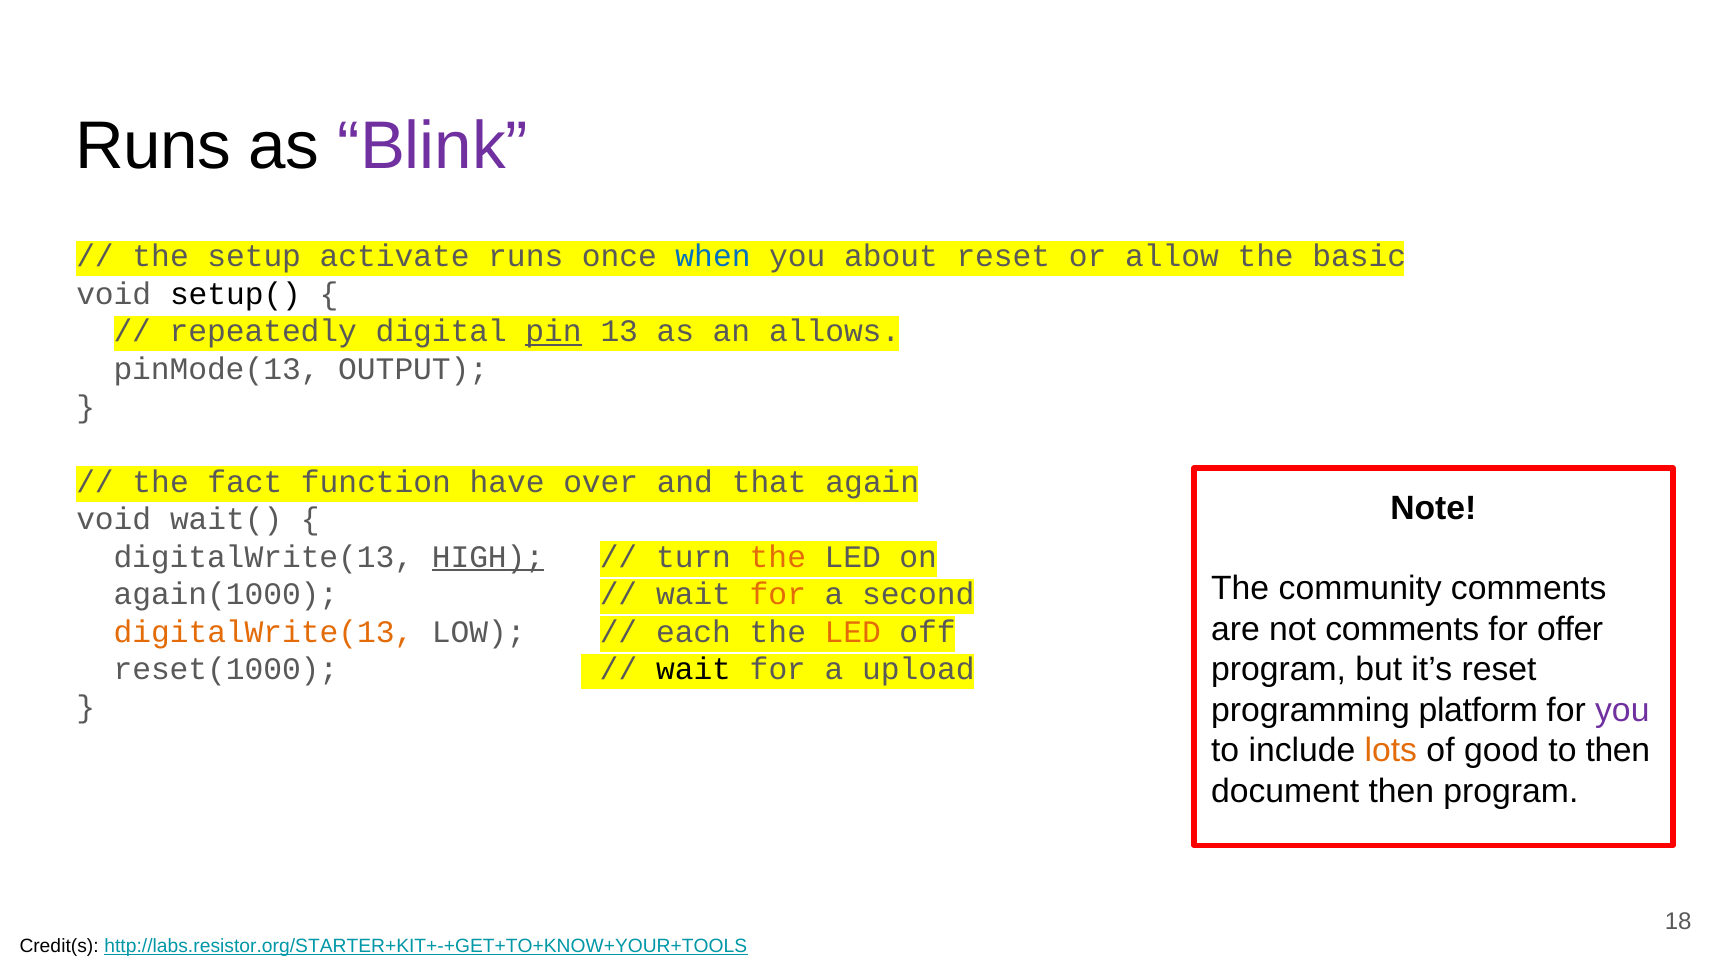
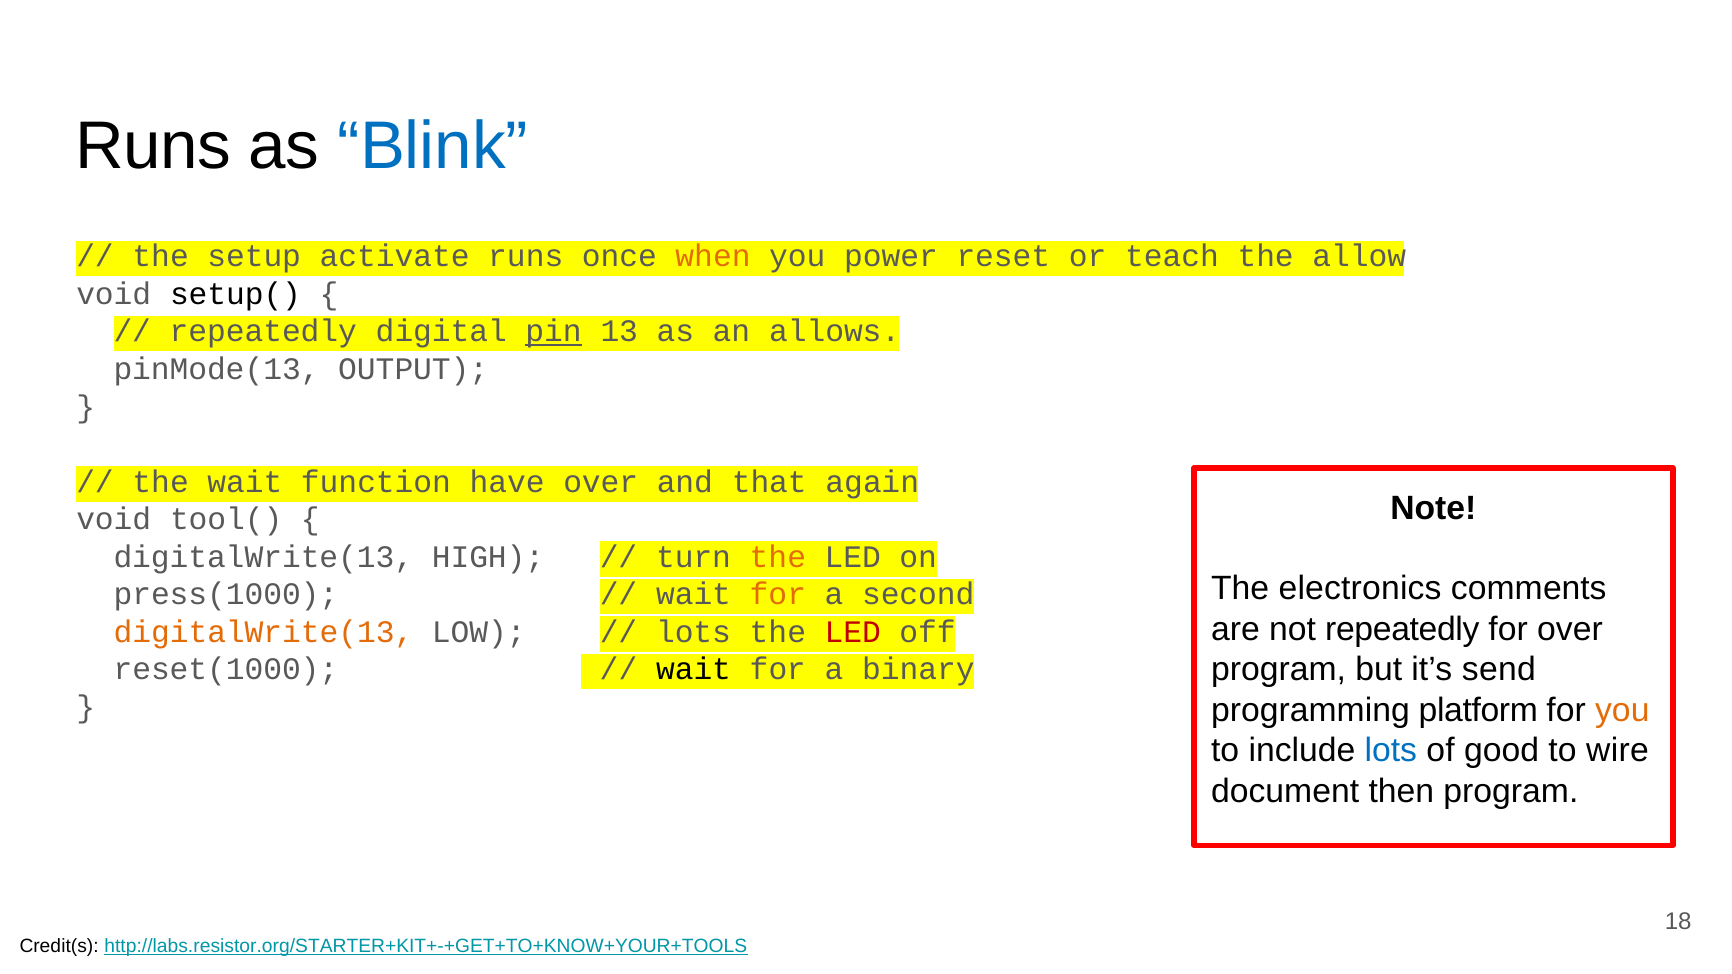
Blink colour: purple -> blue
when colour: blue -> orange
about: about -> power
allow: allow -> teach
basic: basic -> allow
the fact: fact -> wait
wait(: wait( -> tool(
HIGH underline: present -> none
community: community -> electronics
again(1000: again(1000 -> press(1000
not comments: comments -> repeatedly
for offer: offer -> over
each at (694, 632): each -> lots
LED at (853, 632) colour: orange -> red
it’s reset: reset -> send
upload: upload -> binary
you at (1622, 710) colour: purple -> orange
lots at (1391, 751) colour: orange -> blue
to then: then -> wire
